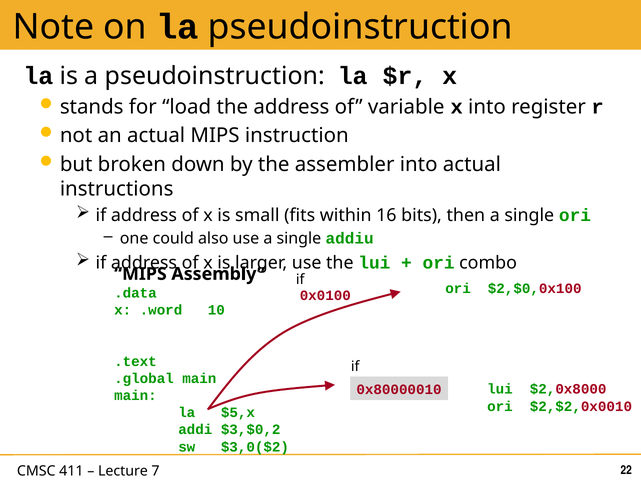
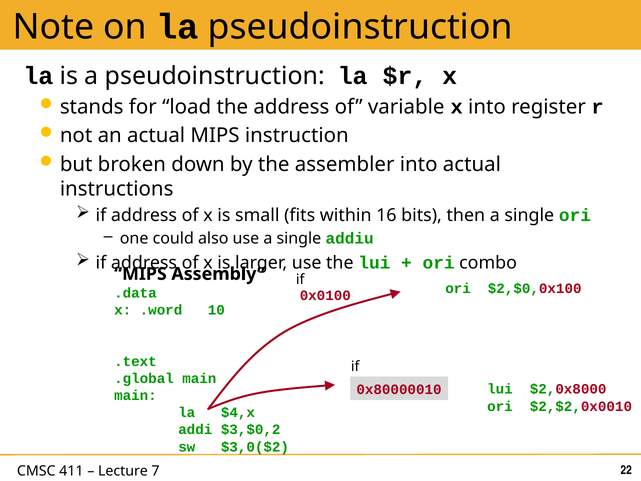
$5,x: $5,x -> $4,x
